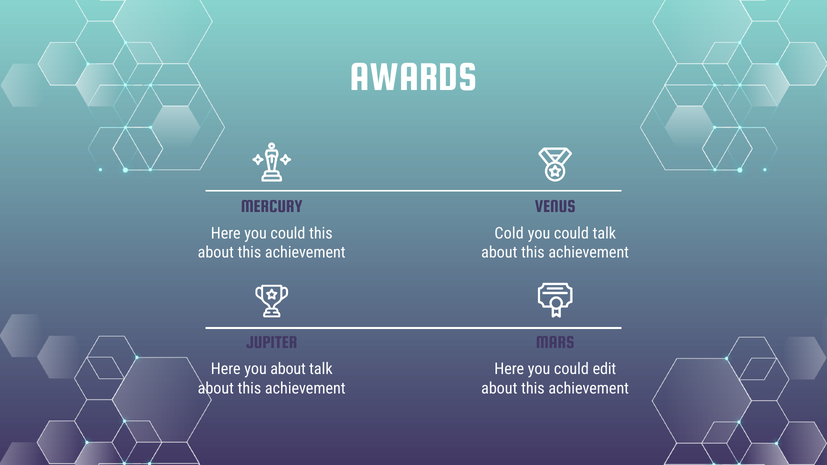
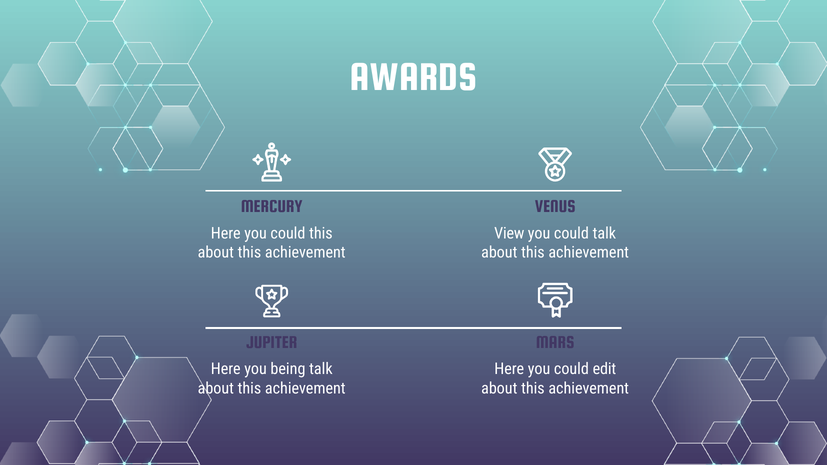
Cold: Cold -> View
you about: about -> being
